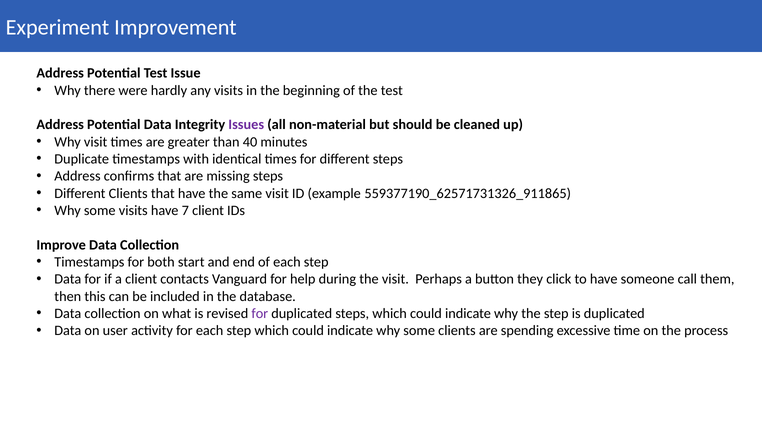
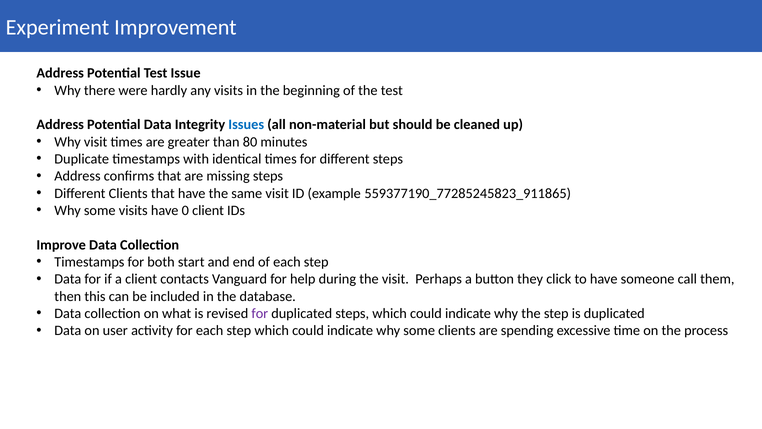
Issues colour: purple -> blue
40: 40 -> 80
559377190_62571731326_911865: 559377190_62571731326_911865 -> 559377190_77285245823_911865
7: 7 -> 0
